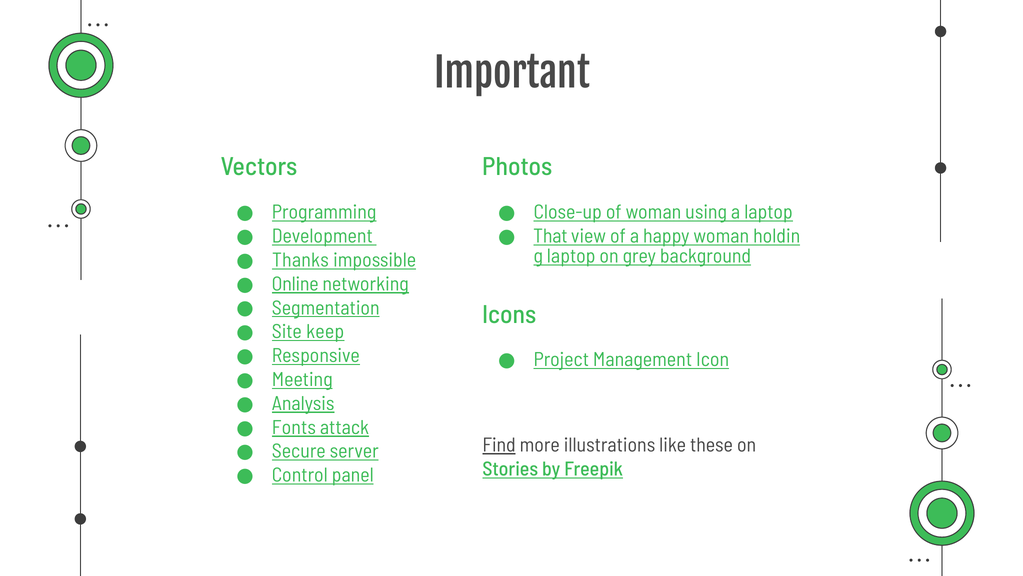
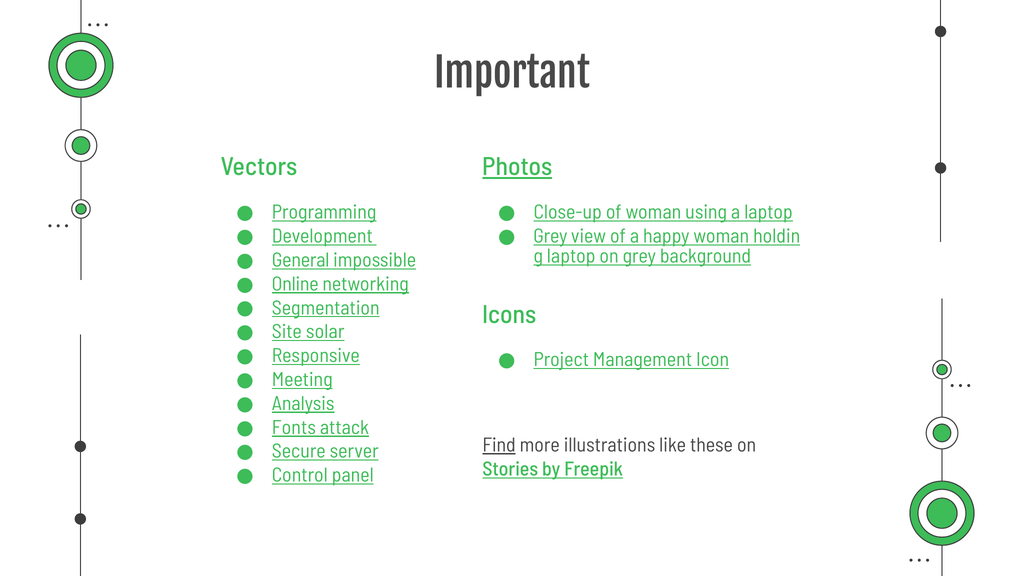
Photos underline: none -> present
That at (550, 236): That -> Grey
Thanks: Thanks -> General
keep: keep -> solar
